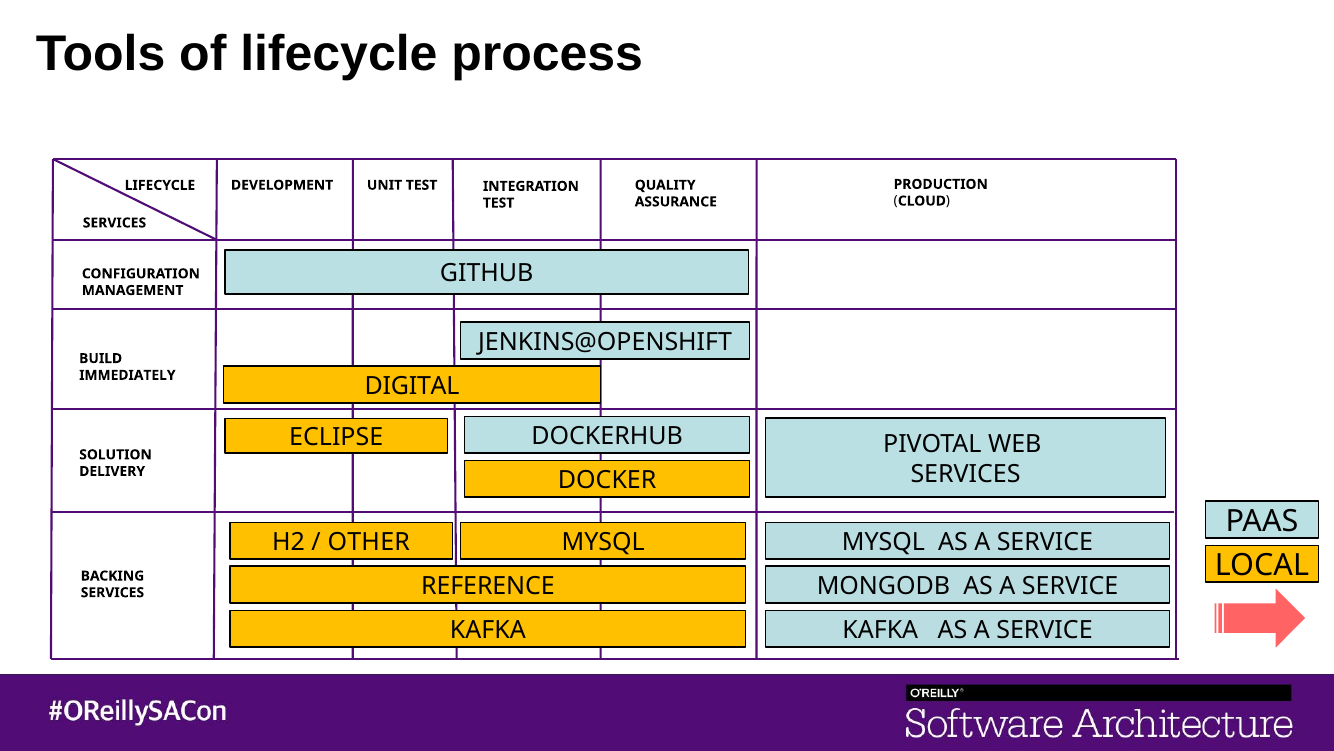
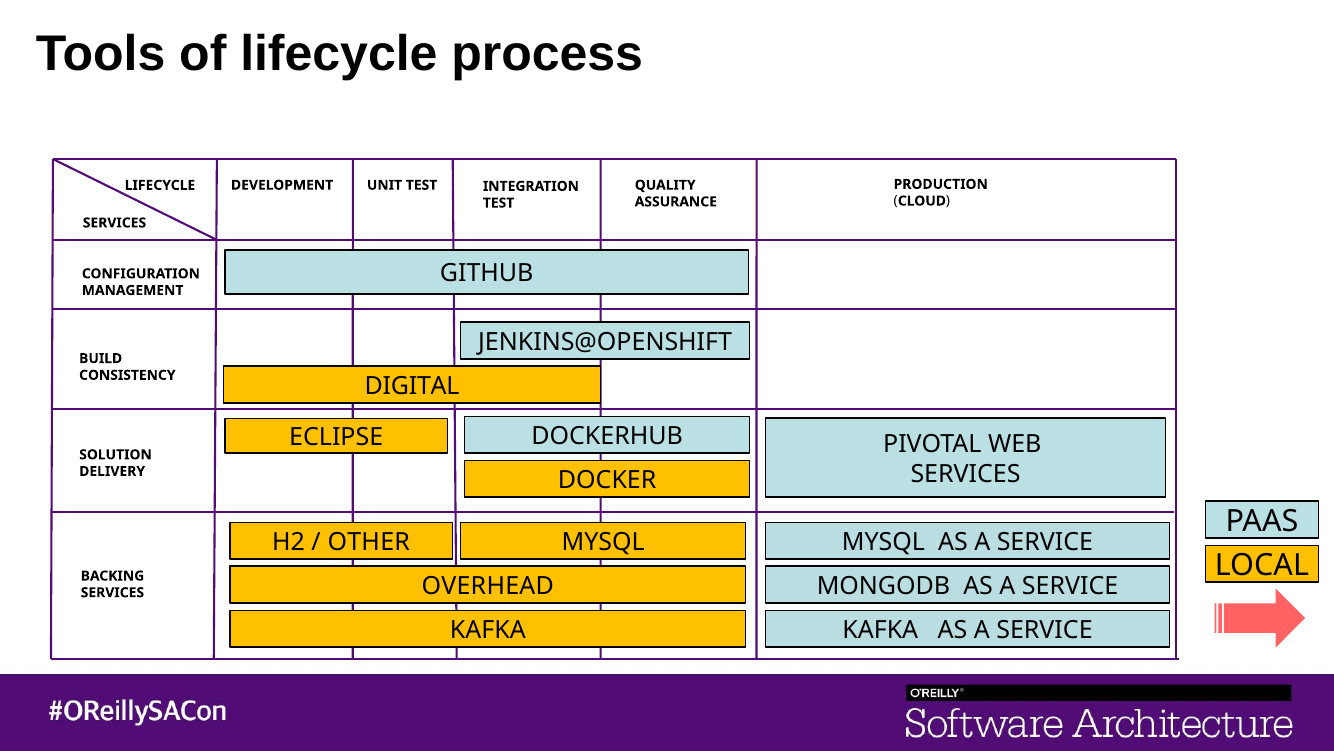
IMMEDIATELY: IMMEDIATELY -> CONSISTENCY
REFERENCE: REFERENCE -> OVERHEAD
